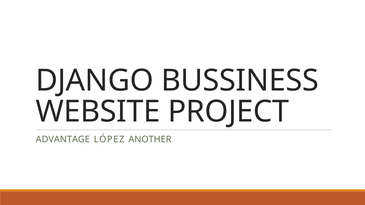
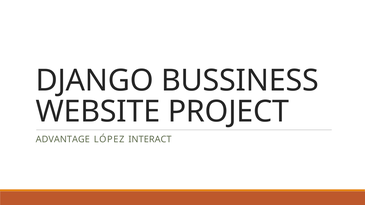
ANOTHER: ANOTHER -> INTERACT
